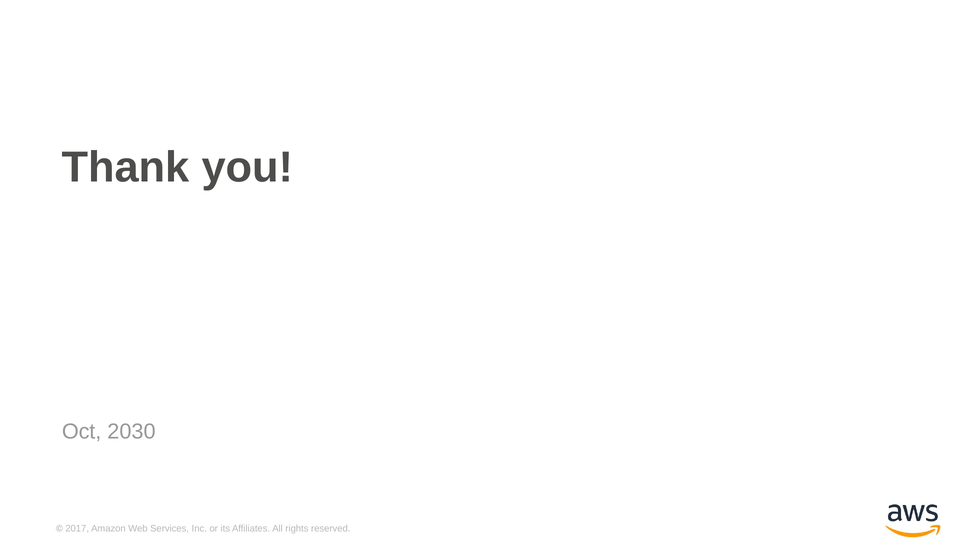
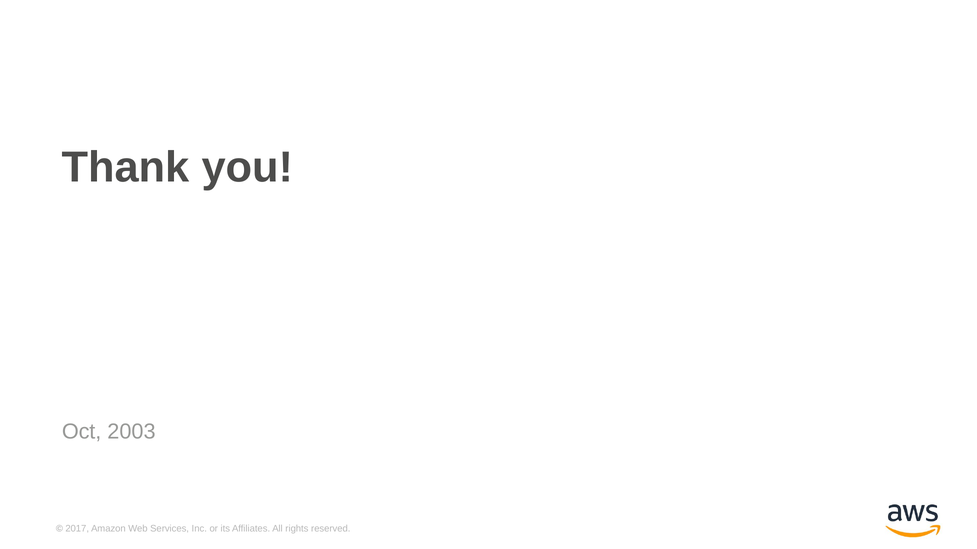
2030: 2030 -> 2003
